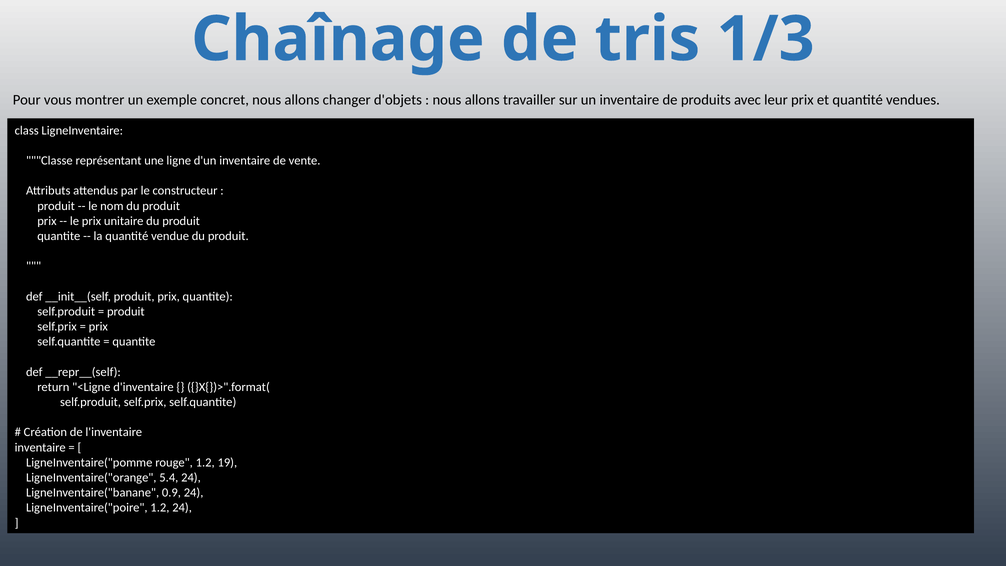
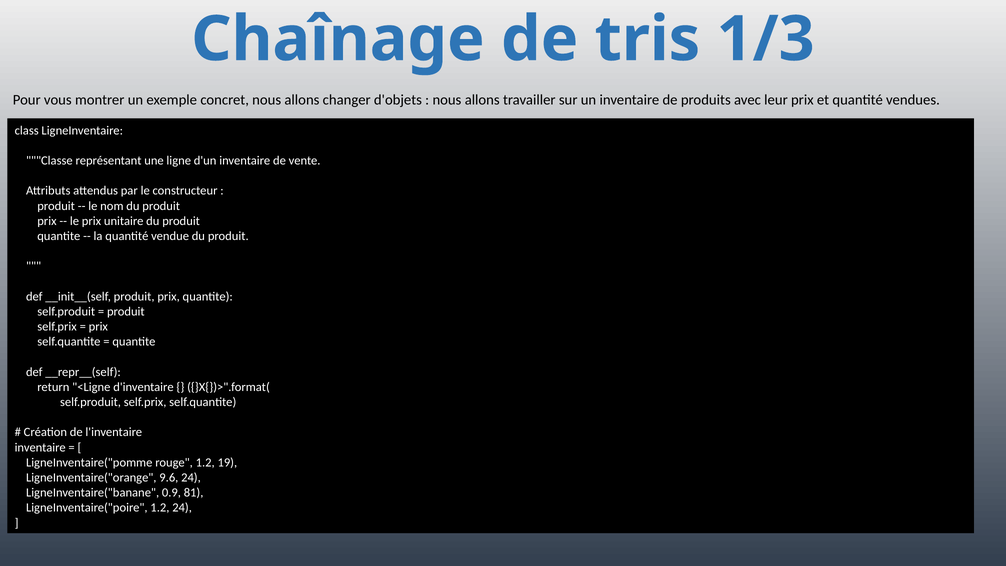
5.4: 5.4 -> 9.6
0.9 24: 24 -> 81
